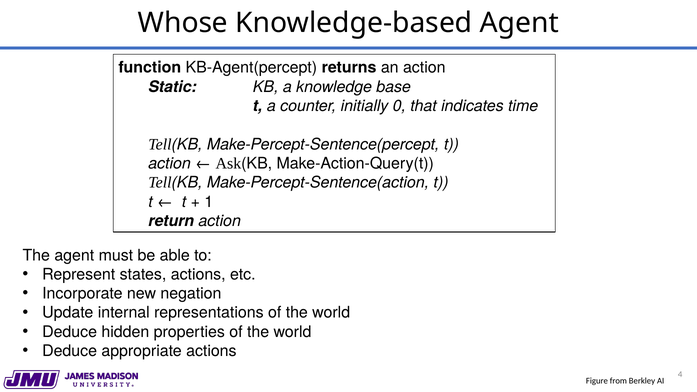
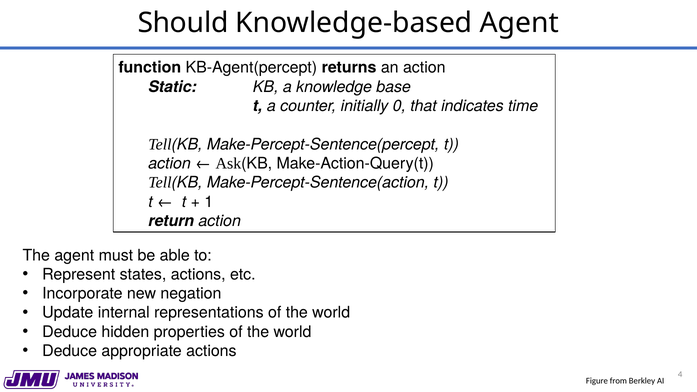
Whose: Whose -> Should
